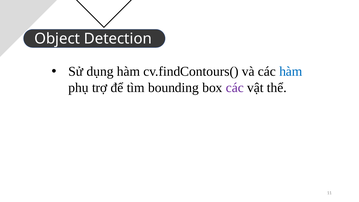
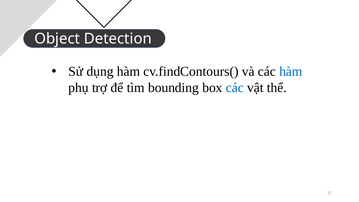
các at (235, 88) colour: purple -> blue
